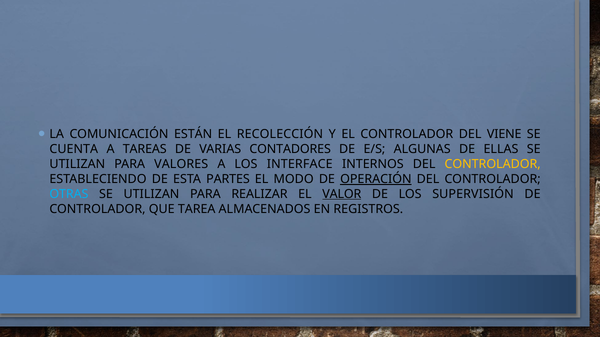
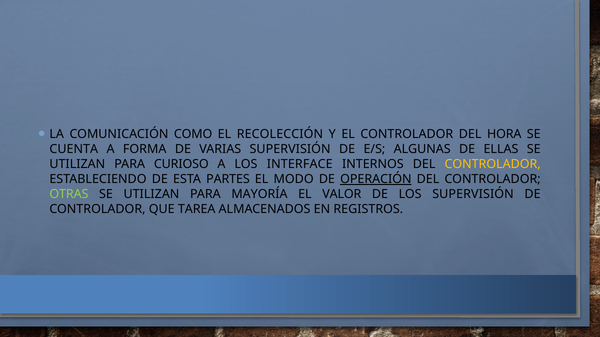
ESTÁN: ESTÁN -> COMO
VIENE: VIENE -> HORA
TAREAS: TAREAS -> FORMA
VARIAS CONTADORES: CONTADORES -> SUPERVISIÓN
VALORES: VALORES -> CURIOSO
OTRAS colour: light blue -> light green
REALIZAR: REALIZAR -> MAYORÍA
VALOR underline: present -> none
